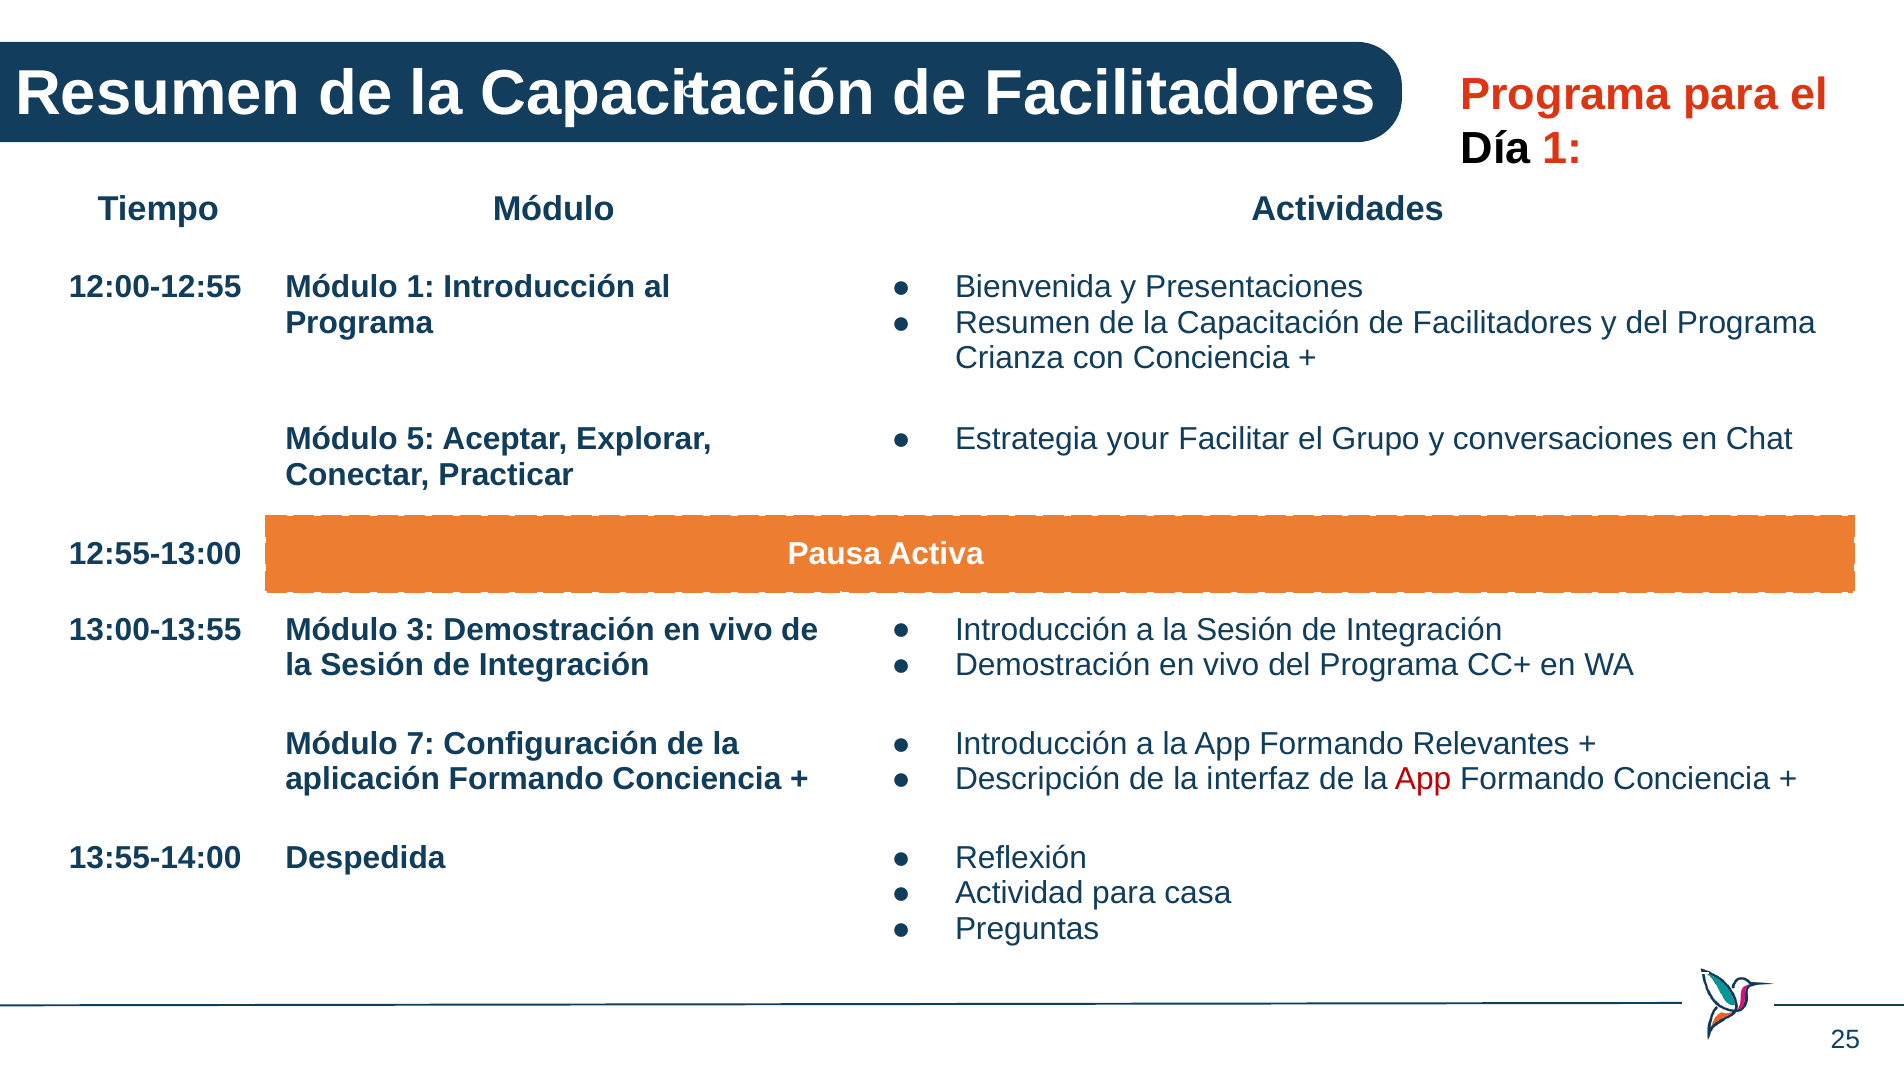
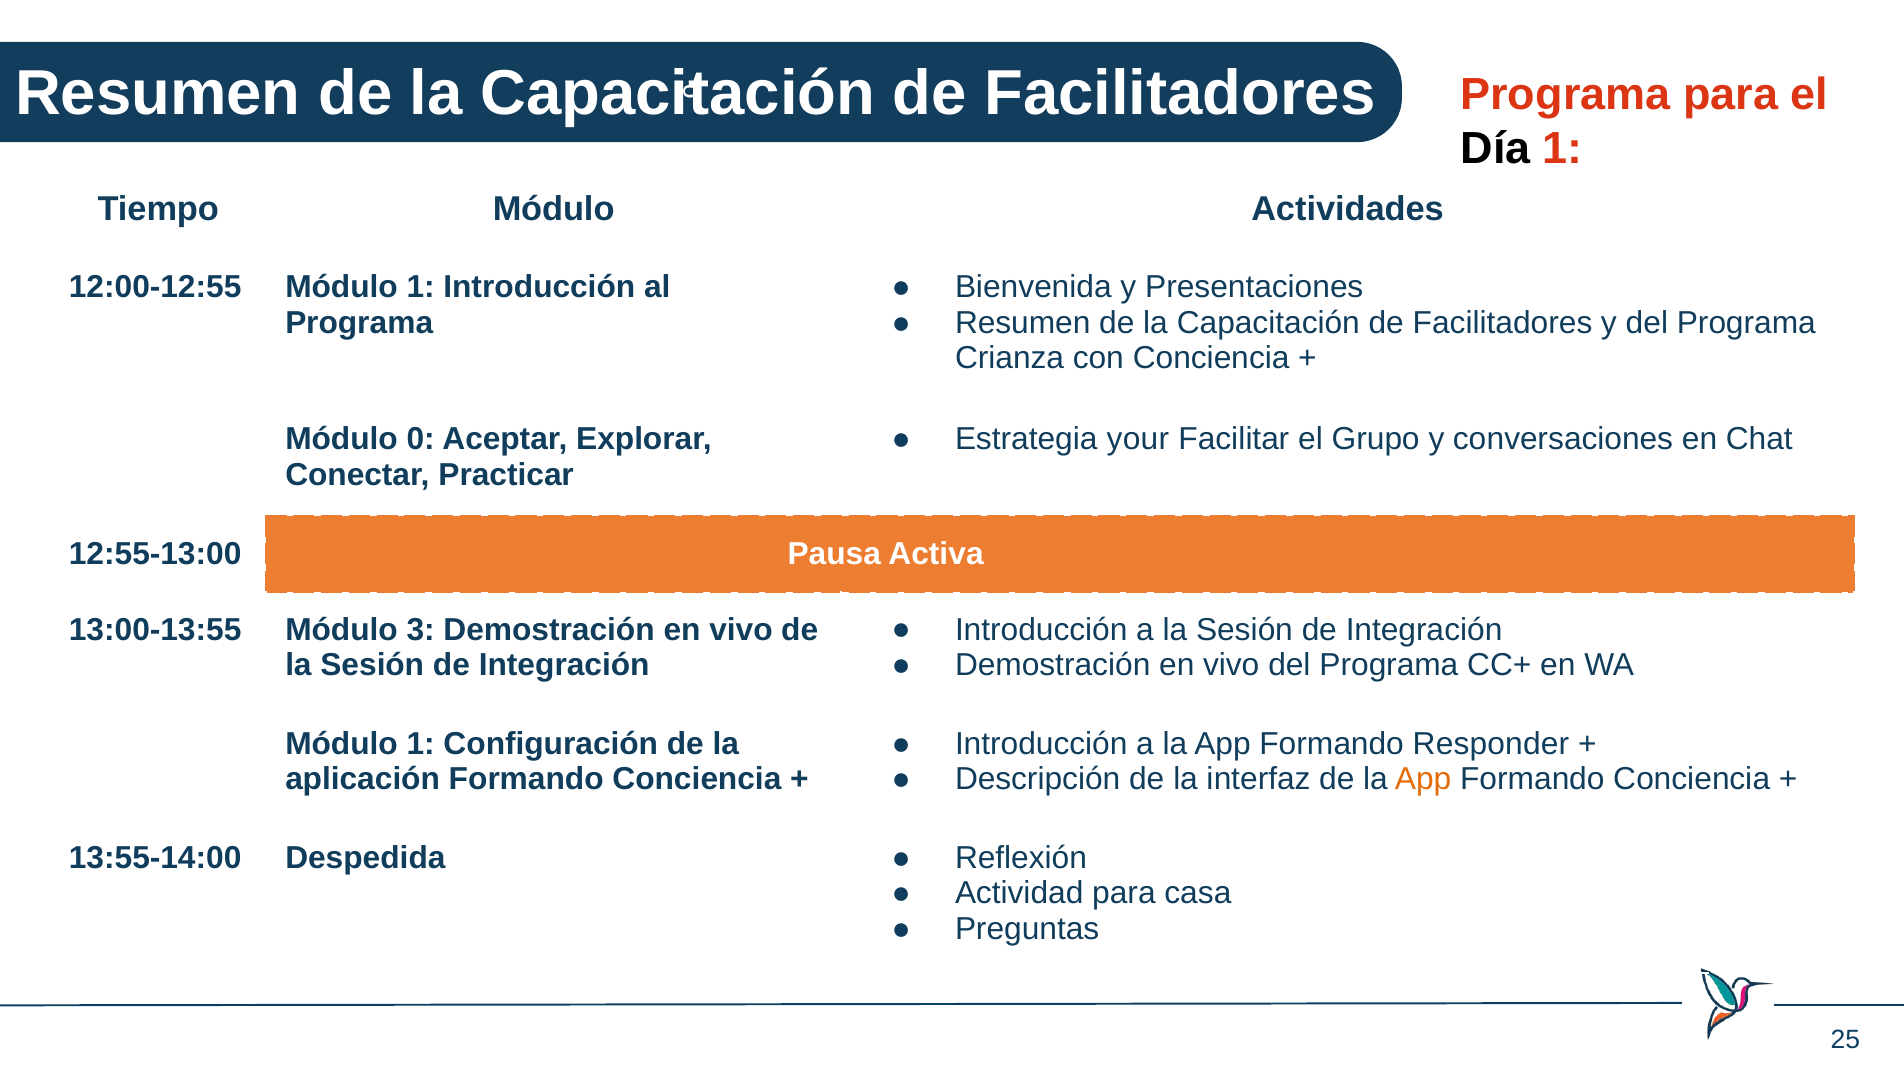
5: 5 -> 0
Relevantes: Relevantes -> Responder
7 at (421, 744): 7 -> 1
App at (1423, 779) colour: red -> orange
